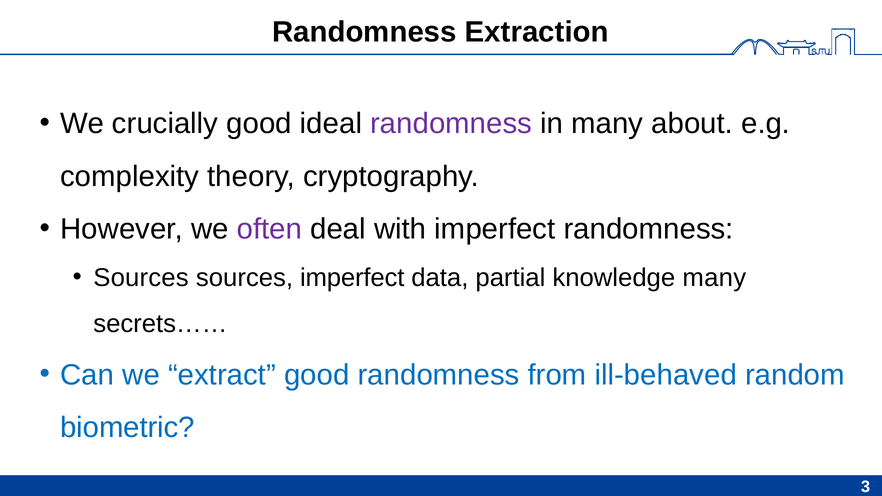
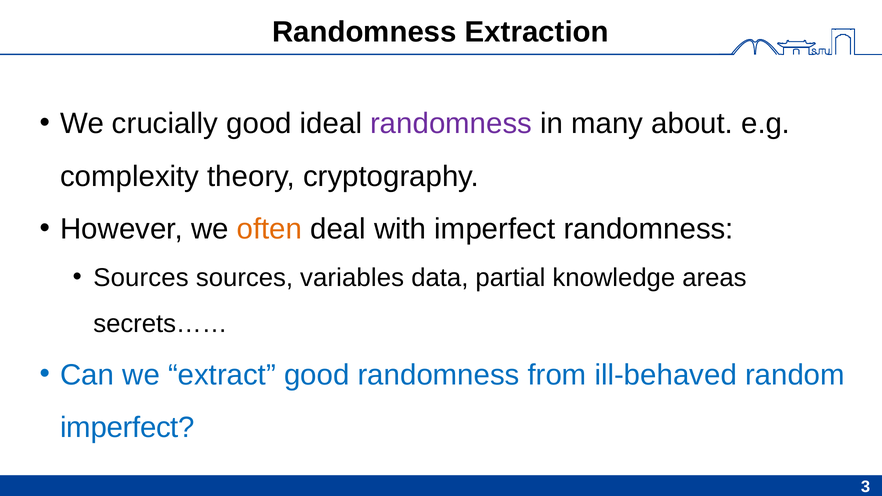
often colour: purple -> orange
sources imperfect: imperfect -> variables
knowledge many: many -> areas
biometric at (127, 428): biometric -> imperfect
